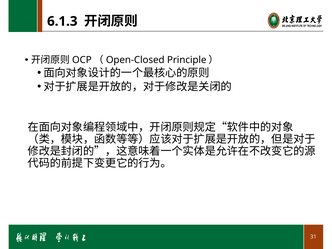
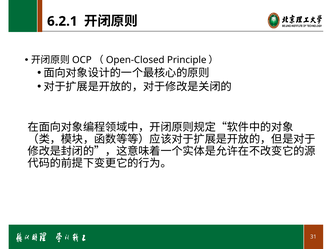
6.1.3: 6.1.3 -> 6.2.1
